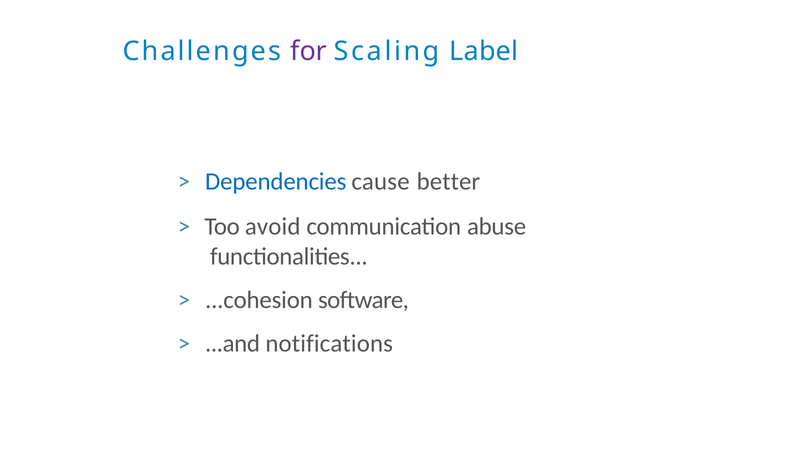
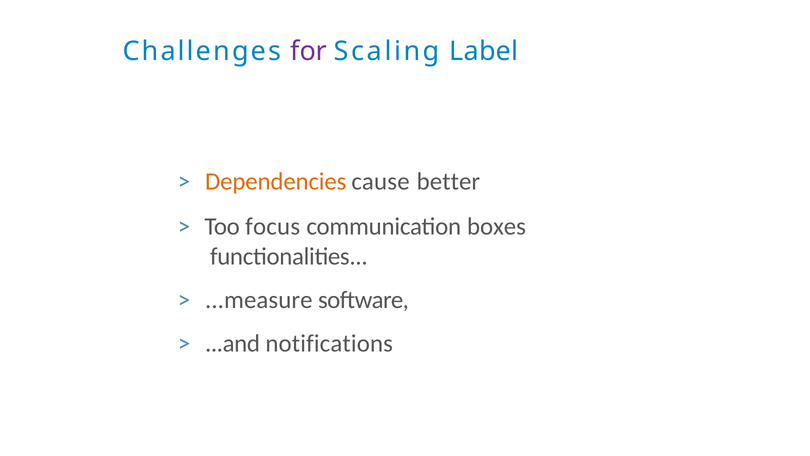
Dependencies colour: blue -> orange
avoid: avoid -> focus
abuse: abuse -> boxes
...cohesion: ...cohesion -> ...measure
